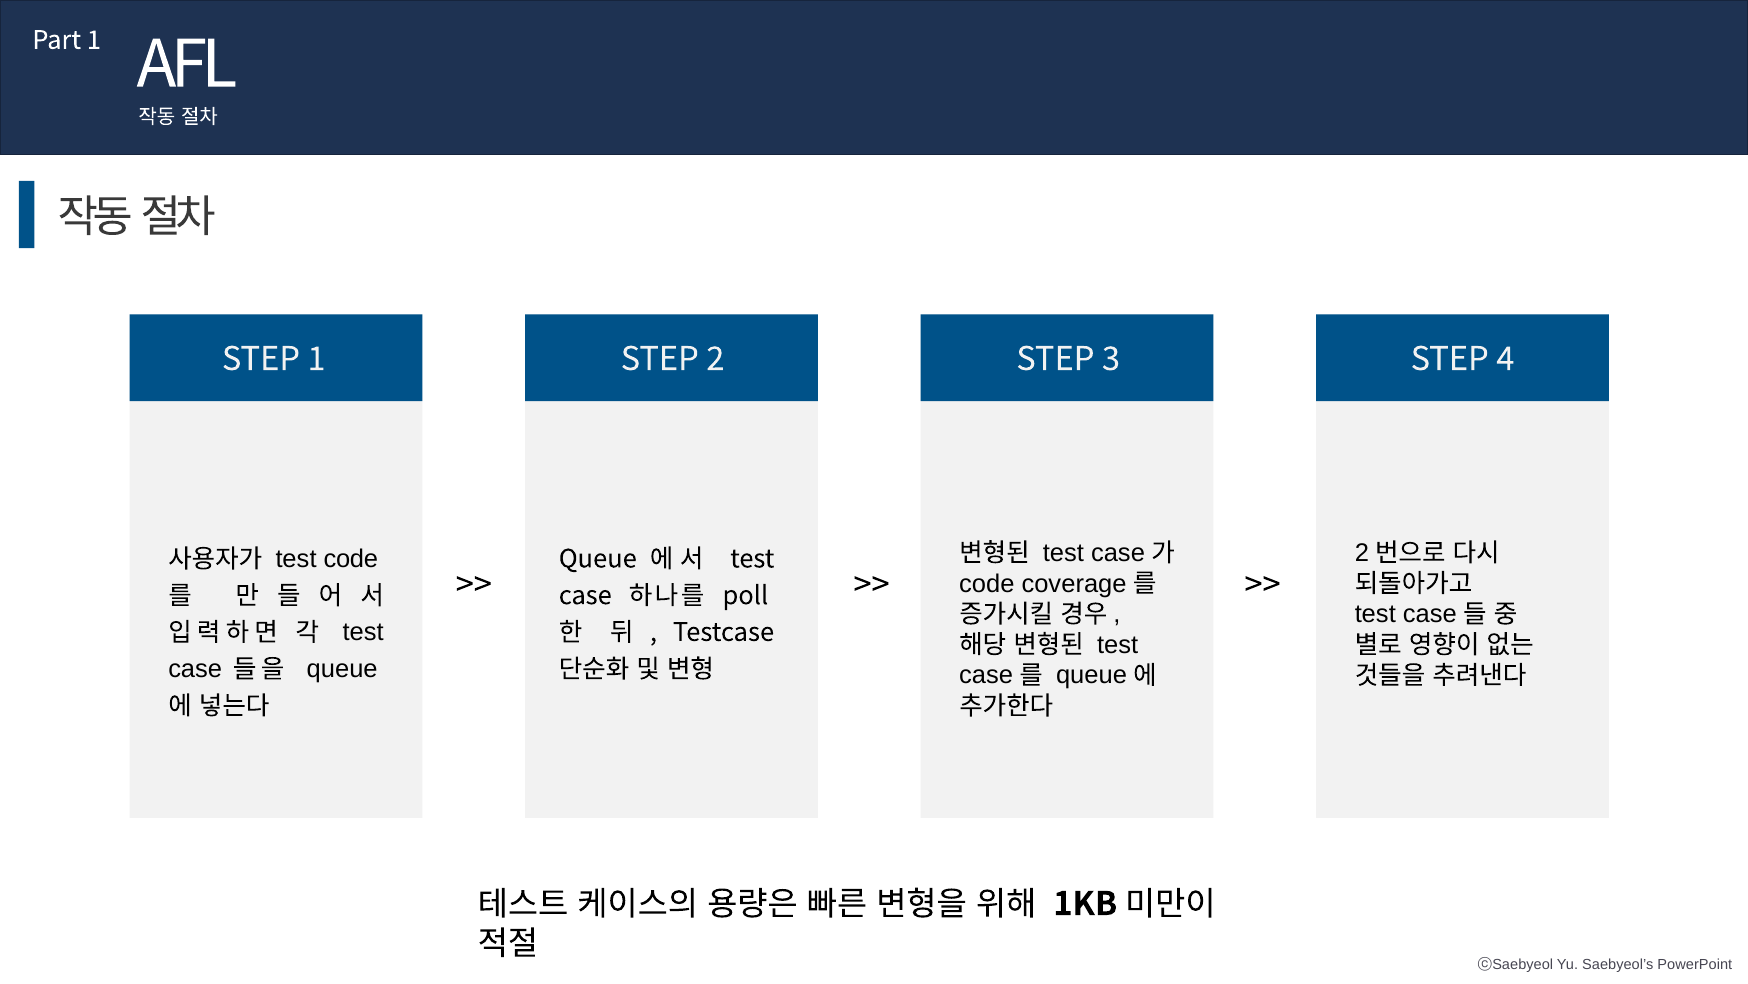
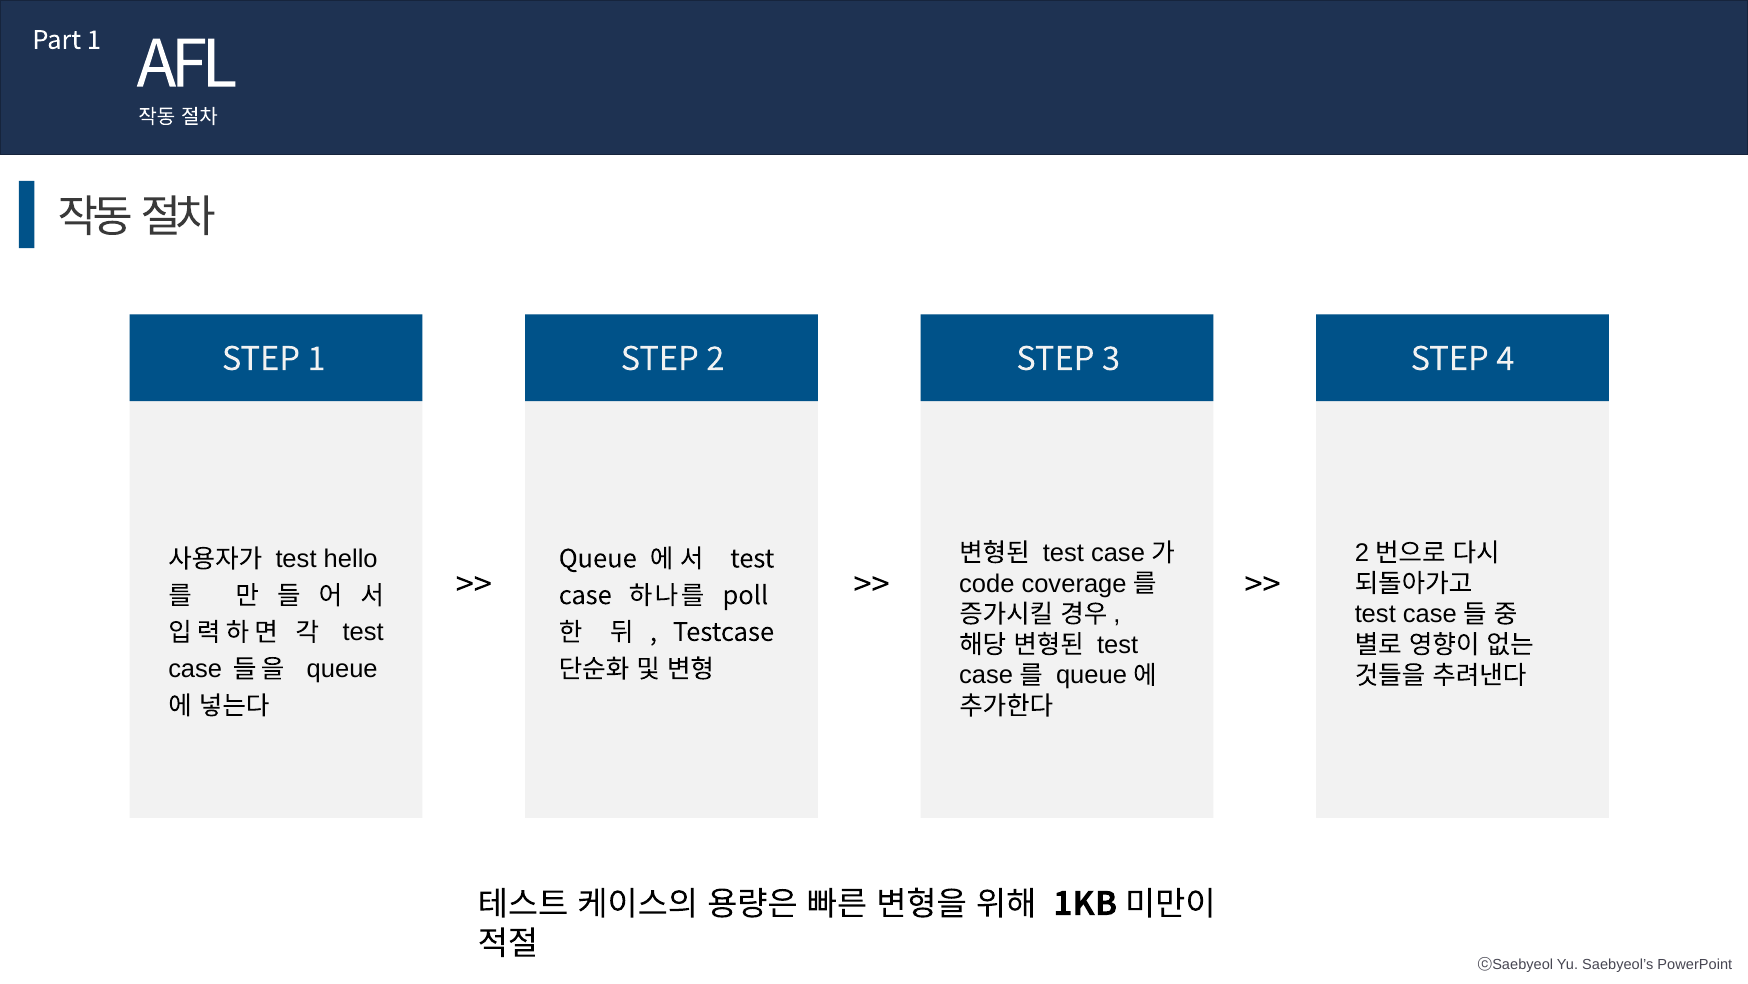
test code: code -> hello
